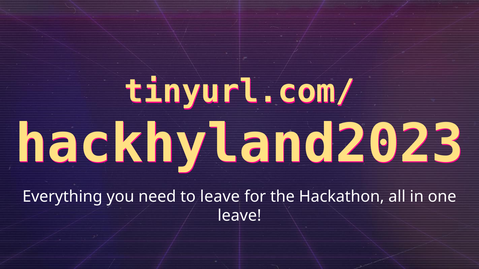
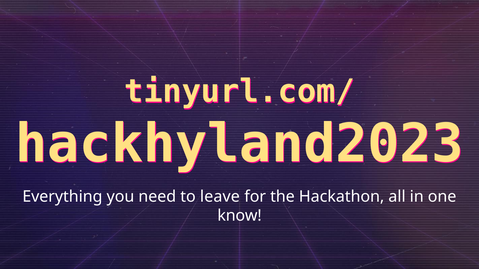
leave at (239, 216): leave -> know
